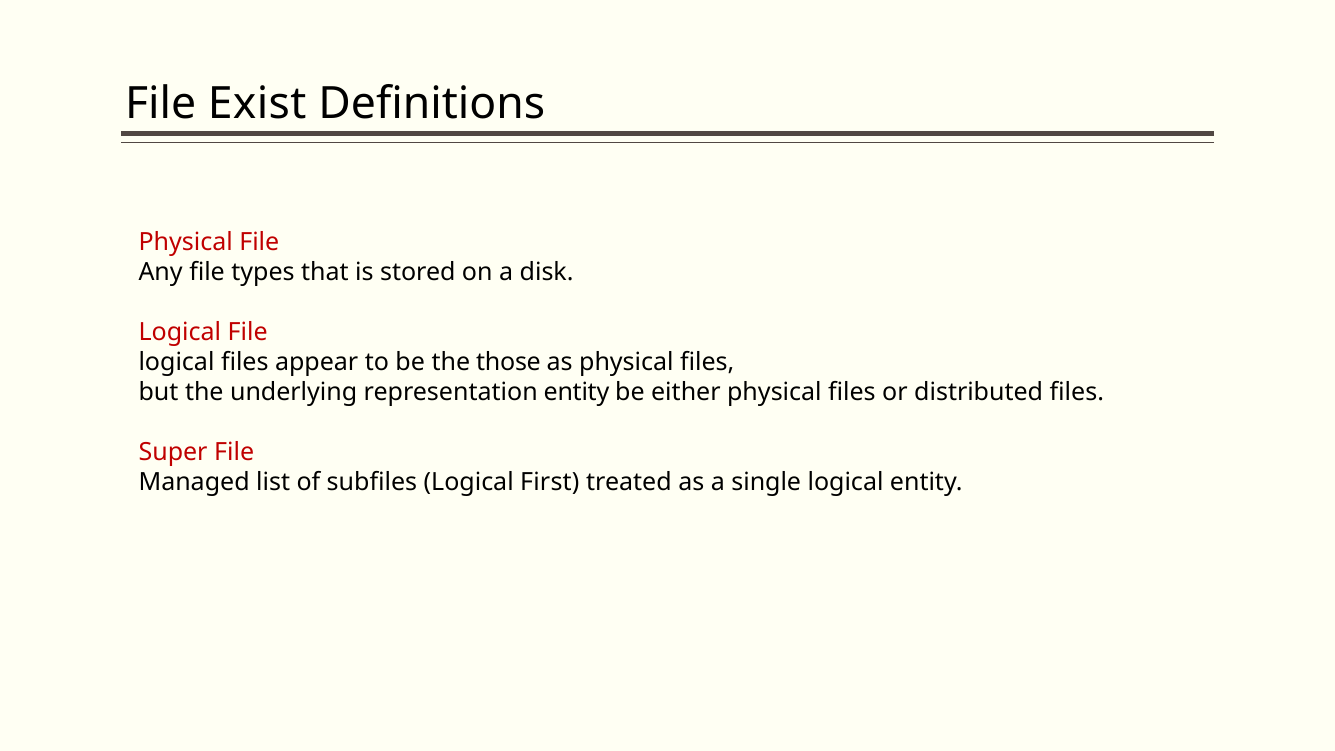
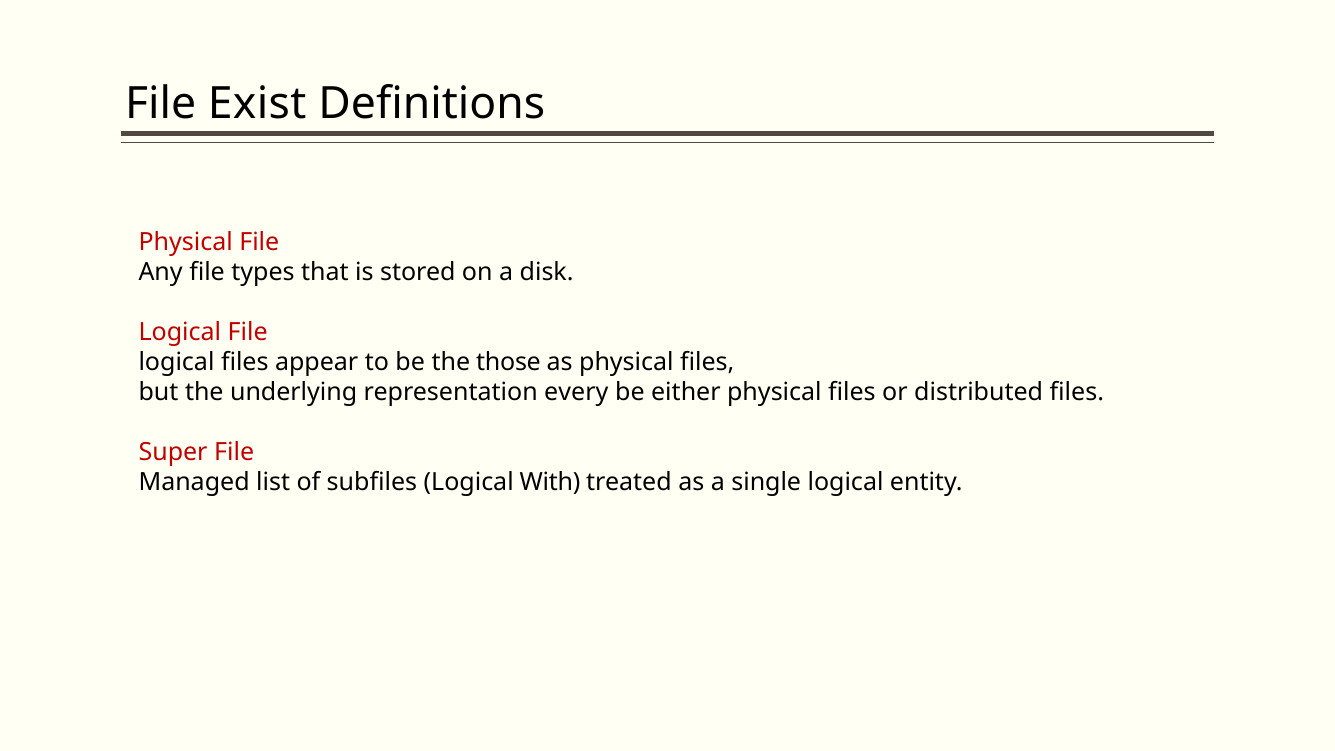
representation entity: entity -> every
First: First -> With
